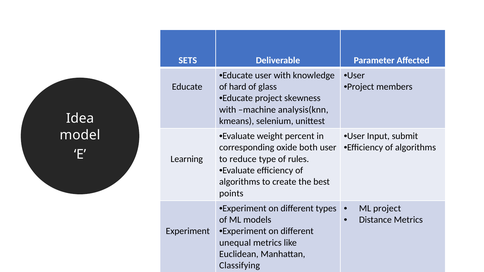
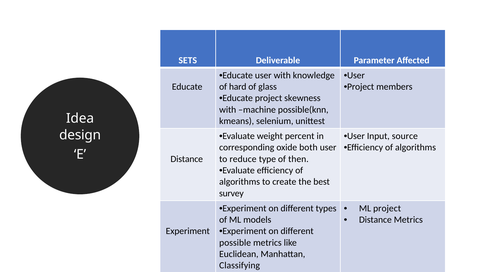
analysis(knn: analysis(knn -> possible(knn
model: model -> design
submit: submit -> source
Learning at (187, 159): Learning -> Distance
rules: rules -> then
points: points -> survey
unequal: unequal -> possible
